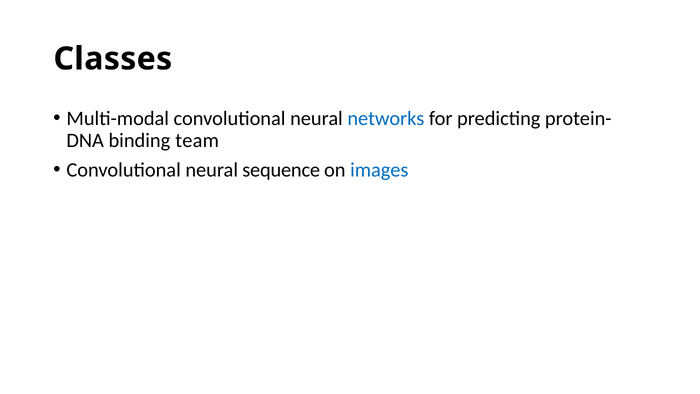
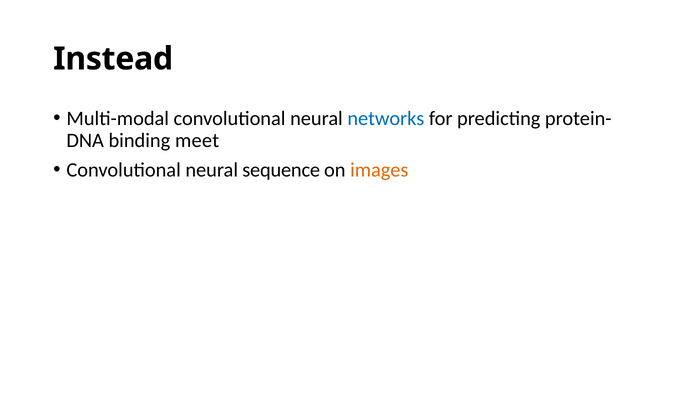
Classes: Classes -> Instead
team: team -> meet
images colour: blue -> orange
